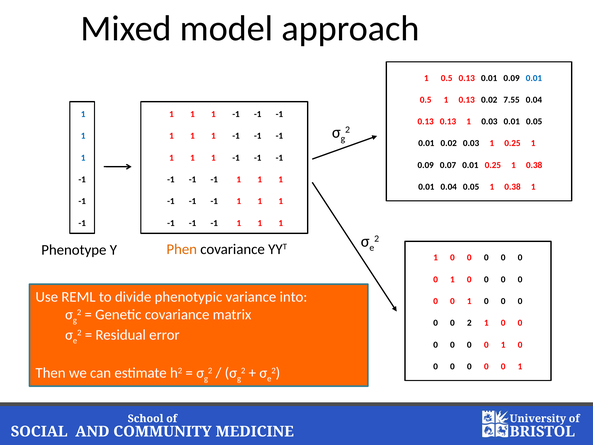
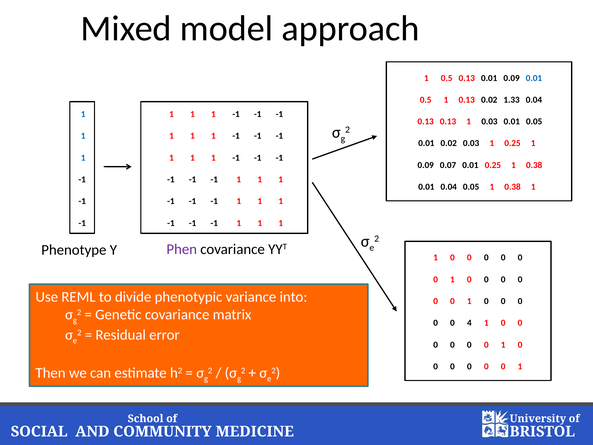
7.55: 7.55 -> 1.33
Phen colour: orange -> purple
0 2: 2 -> 4
